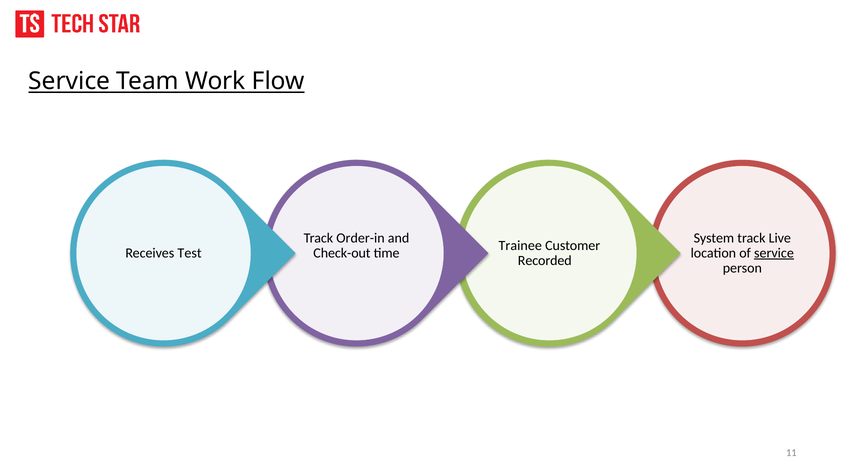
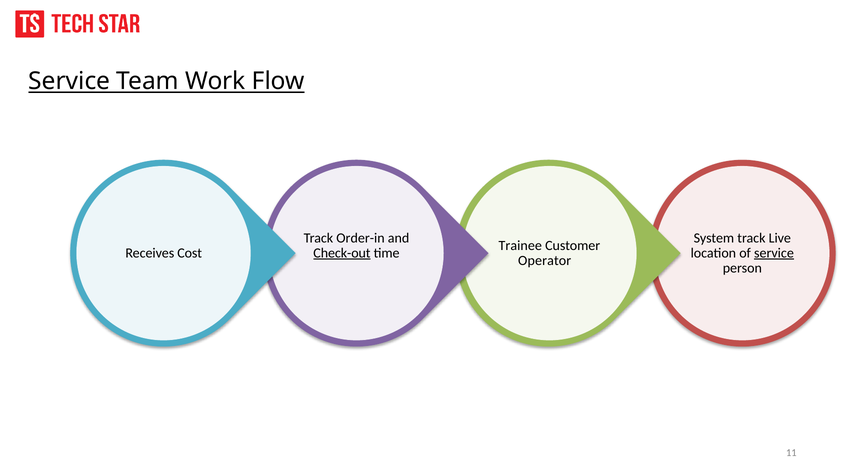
Test: Test -> Cost
Check-out underline: none -> present
Recorded: Recorded -> Operator
